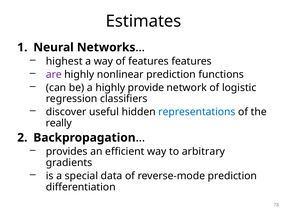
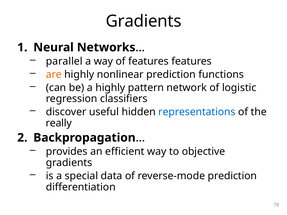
Estimates at (144, 21): Estimates -> Gradients
highest: highest -> parallel
are colour: purple -> orange
provide: provide -> pattern
arbitrary: arbitrary -> objective
